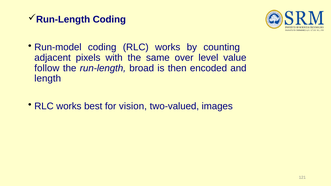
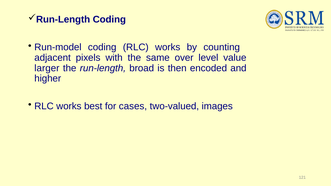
follow: follow -> larger
length: length -> higher
vision: vision -> cases
